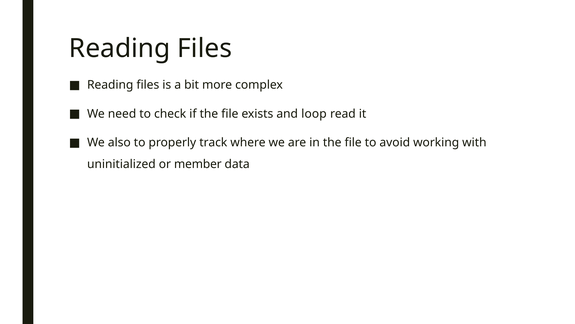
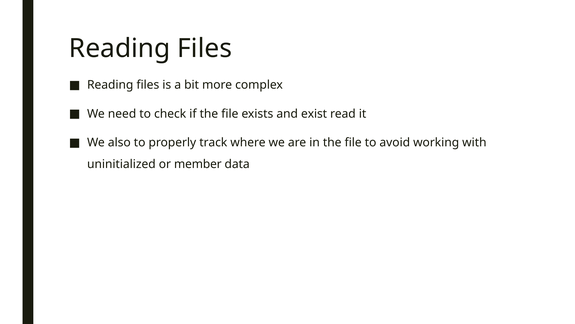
loop: loop -> exist
